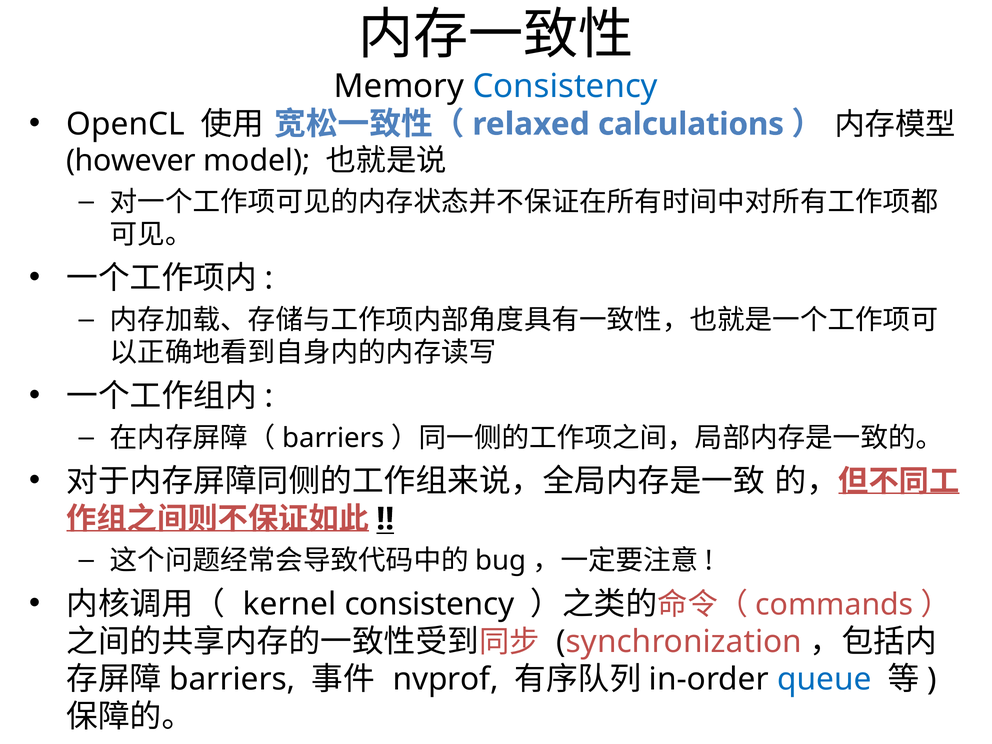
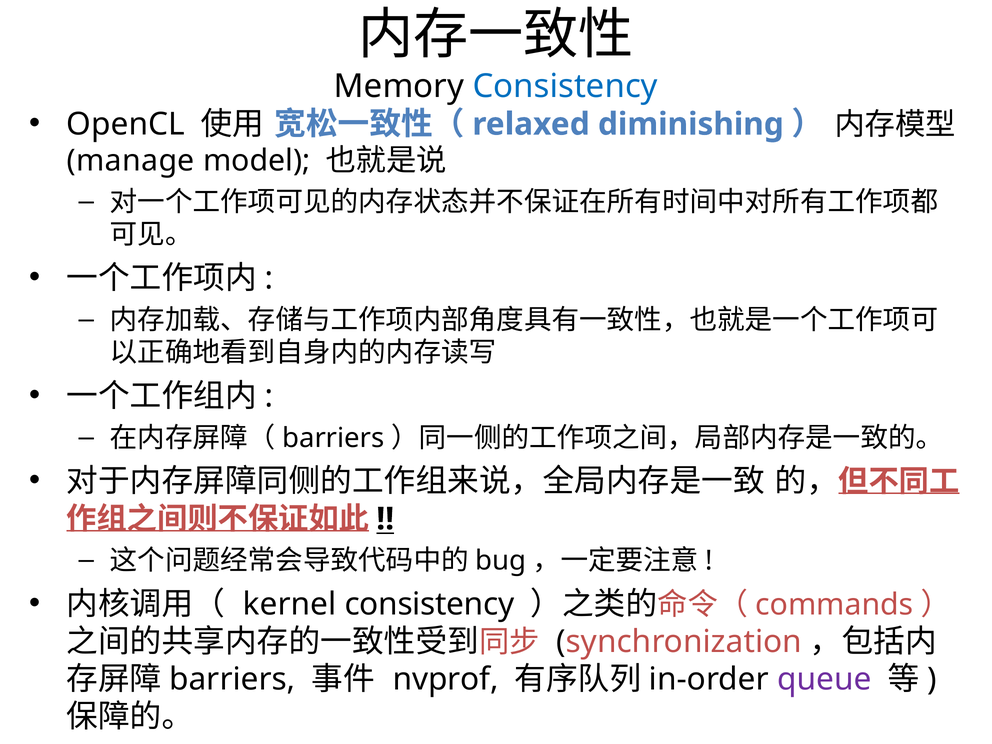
calculations: calculations -> diminishing
however: however -> manage
queue colour: blue -> purple
